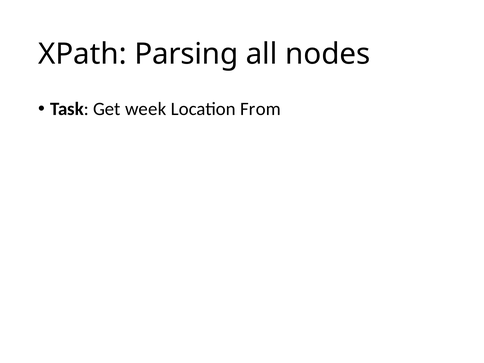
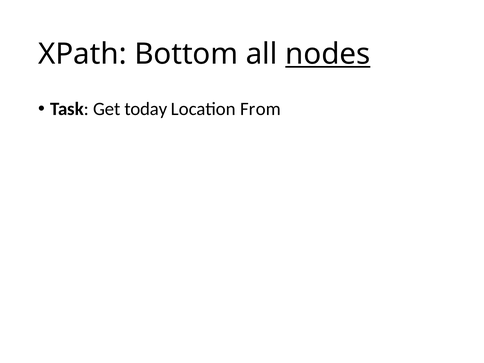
Parsing: Parsing -> Bottom
nodes underline: none -> present
week: week -> today
